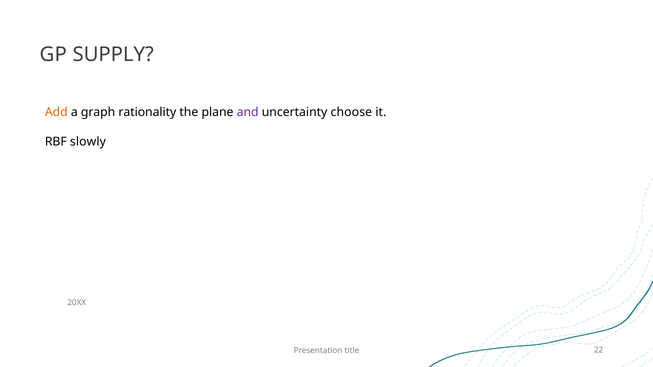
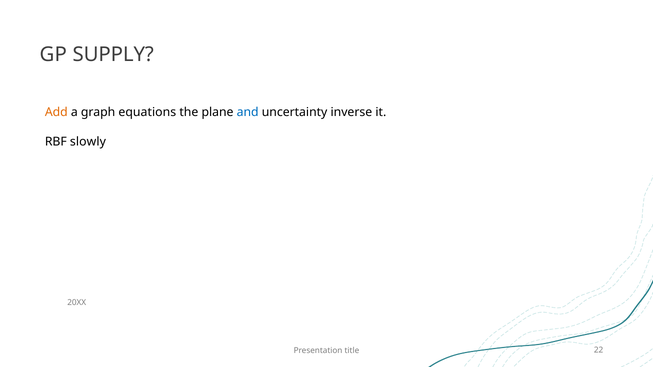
rationality: rationality -> equations
and colour: purple -> blue
choose: choose -> inverse
